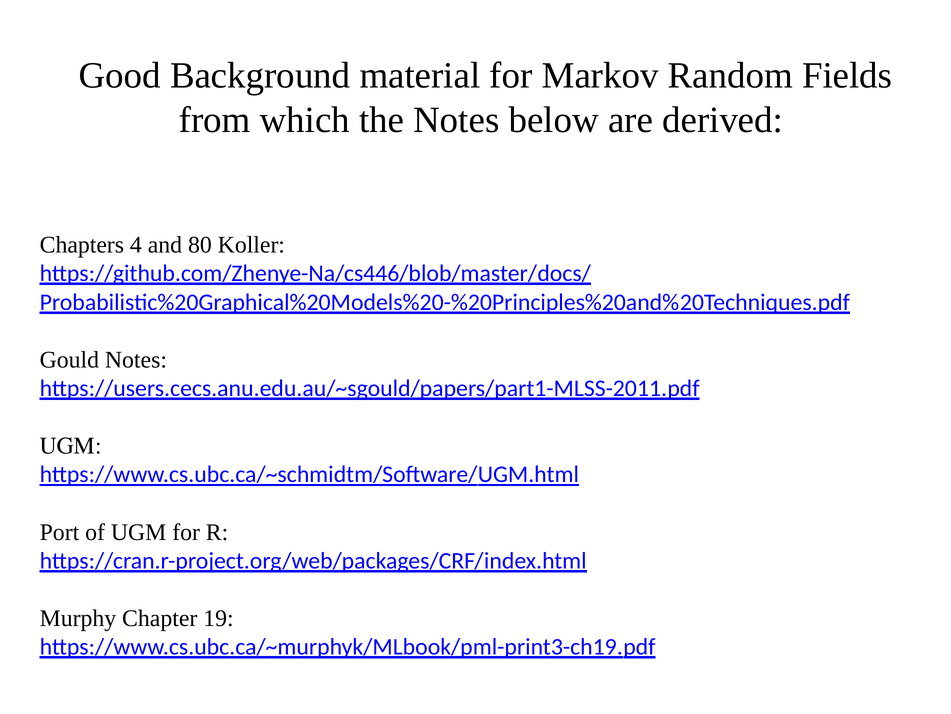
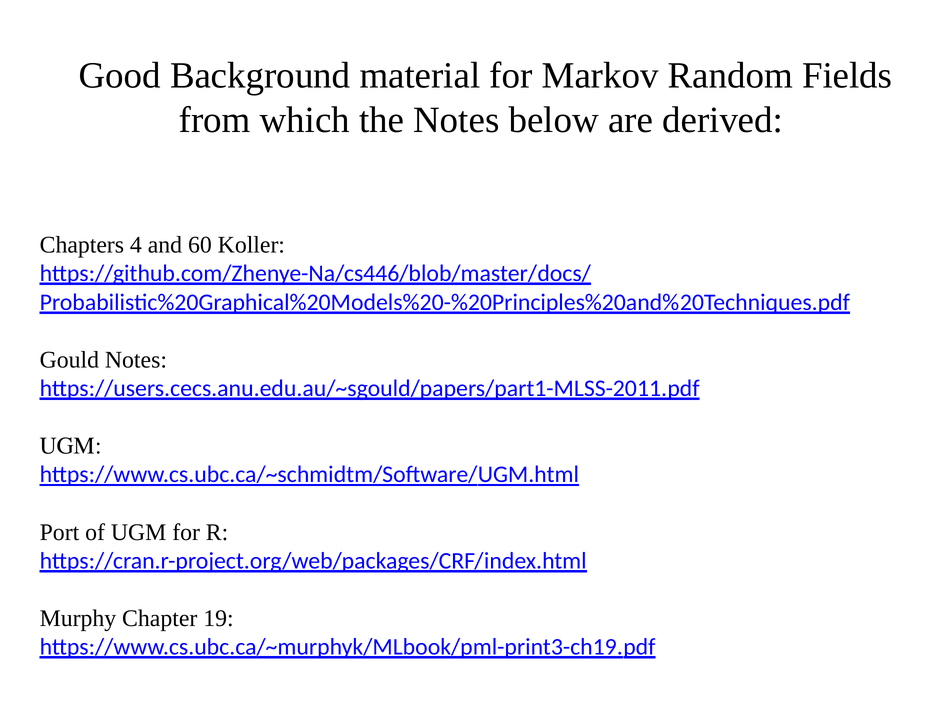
80: 80 -> 60
